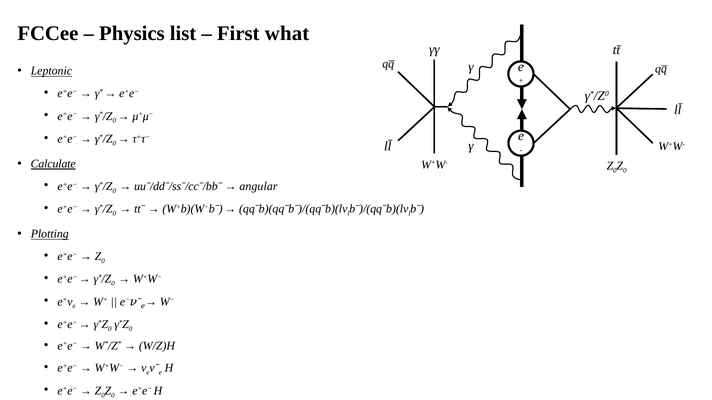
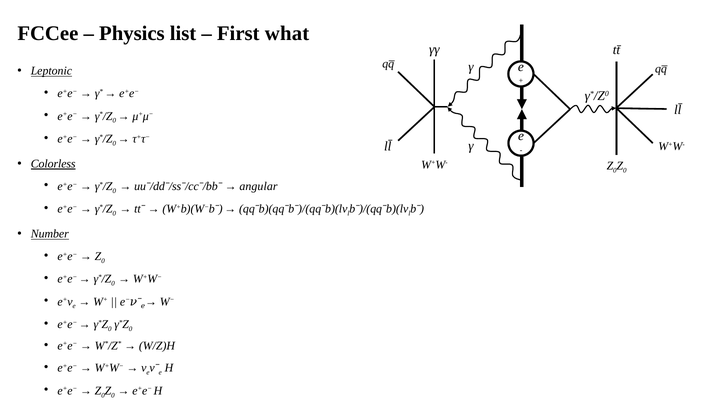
Calculate: Calculate -> Colorless
Plotting: Plotting -> Number
